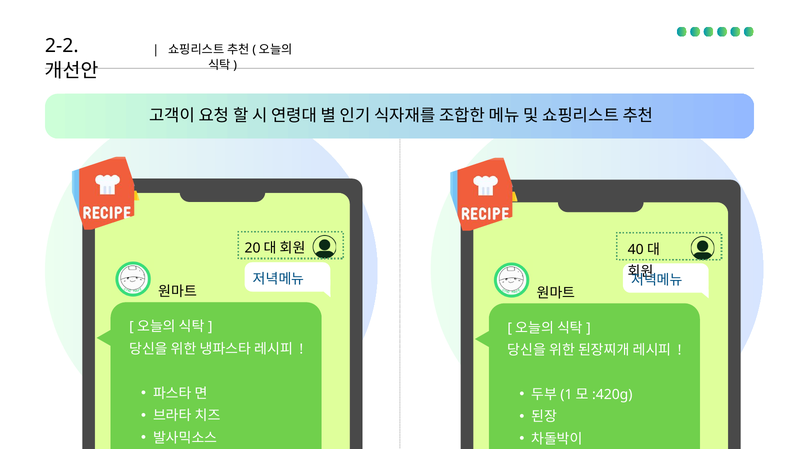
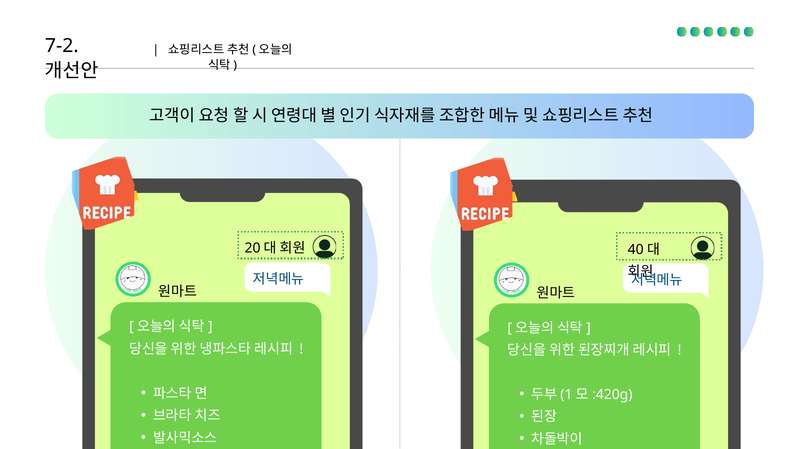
2-2: 2-2 -> 7-2
